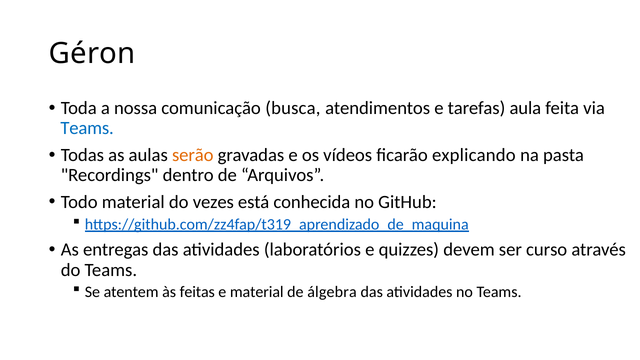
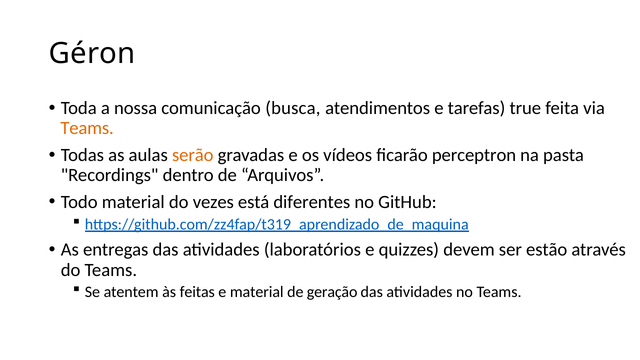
aula: aula -> true
Teams at (87, 128) colour: blue -> orange
explicando: explicando -> perceptron
conhecida: conhecida -> diferentes
curso: curso -> estão
álgebra: álgebra -> geração
